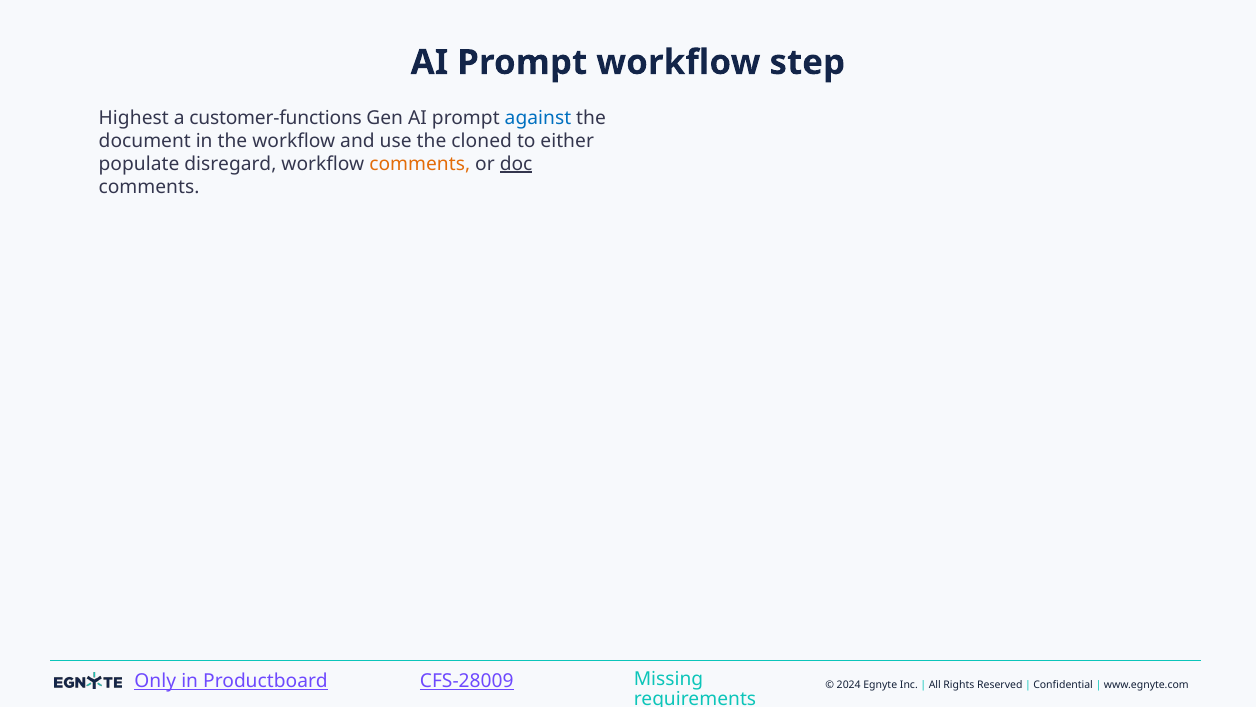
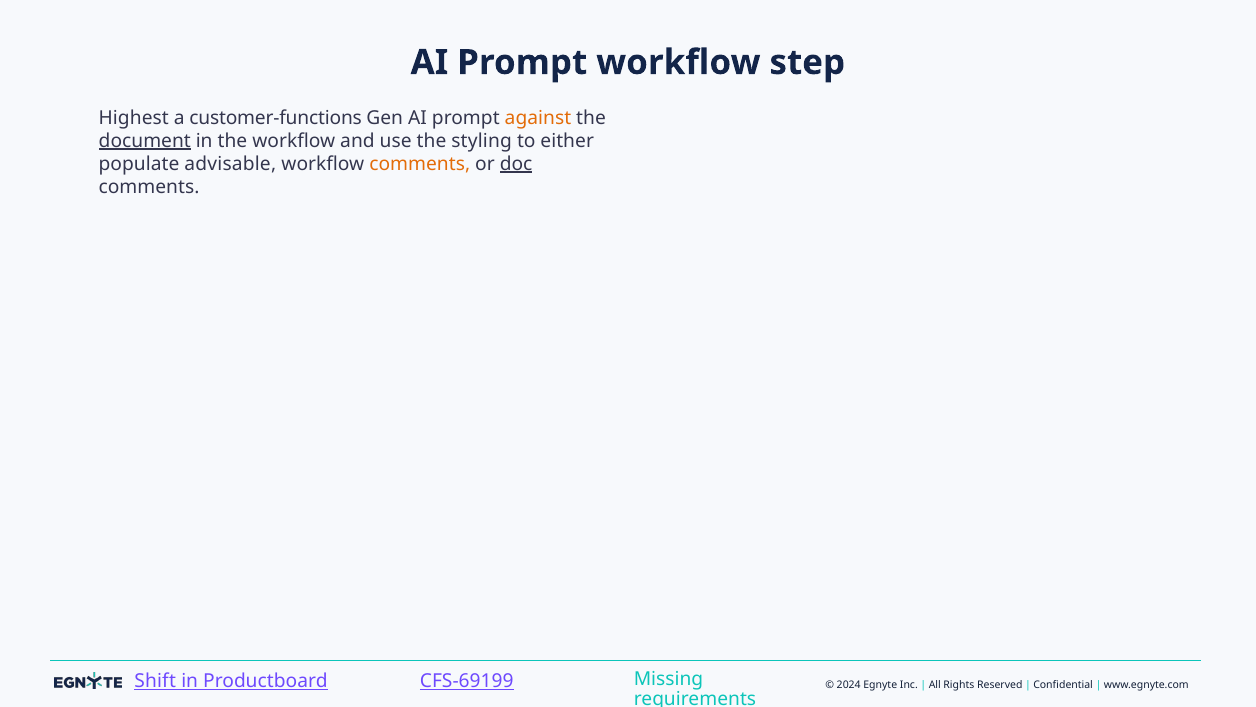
against colour: blue -> orange
document underline: none -> present
cloned: cloned -> styling
disregard: disregard -> advisable
Only: Only -> Shift
CFS-28009: CFS-28009 -> CFS-69199
